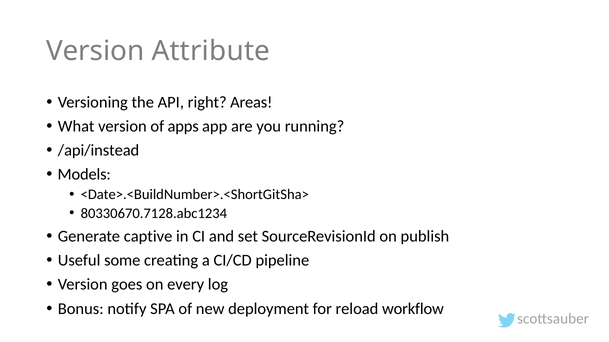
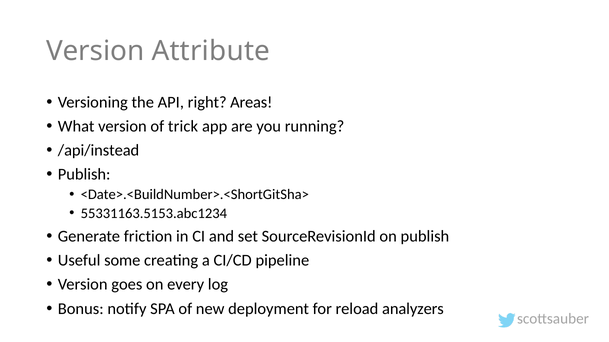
apps: apps -> trick
Models at (84, 175): Models -> Publish
80330670.7128.abc1234: 80330670.7128.abc1234 -> 55331163.5153.abc1234
captive: captive -> friction
workflow: workflow -> analyzers
